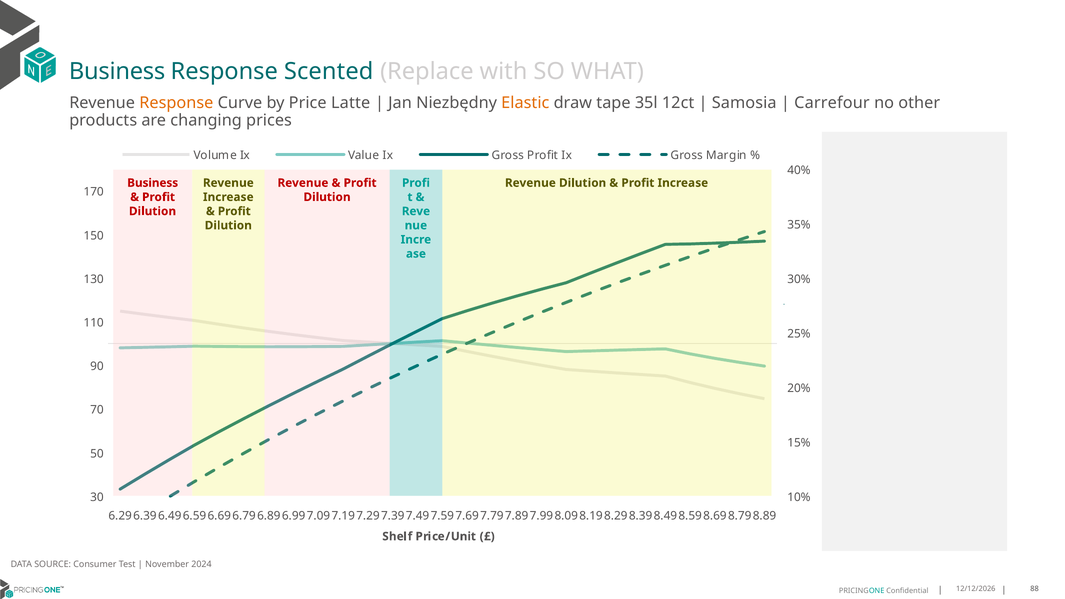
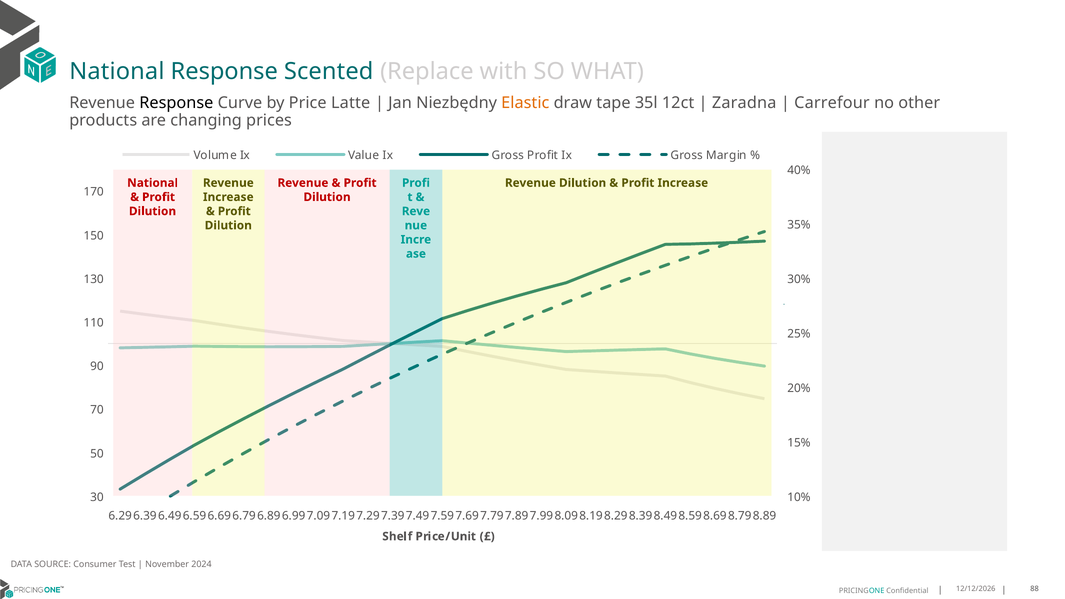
Business at (117, 72): Business -> National
Response at (176, 103) colour: orange -> black
Samosia: Samosia -> Zaradna
Business at (153, 183): Business -> National
